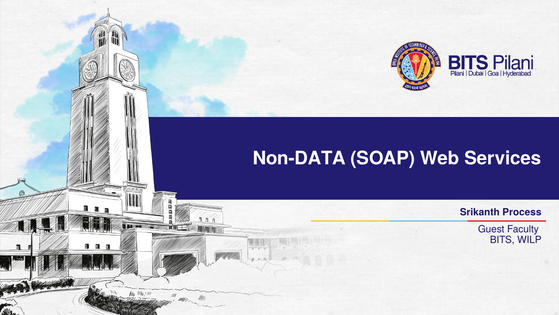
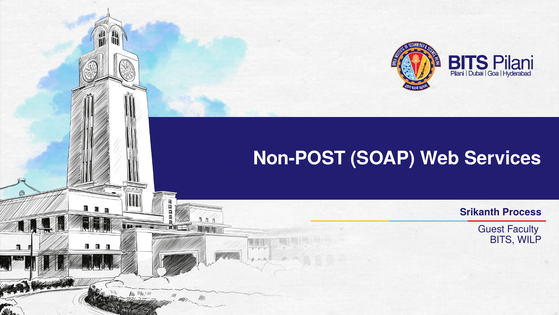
Non-DATA: Non-DATA -> Non-POST
